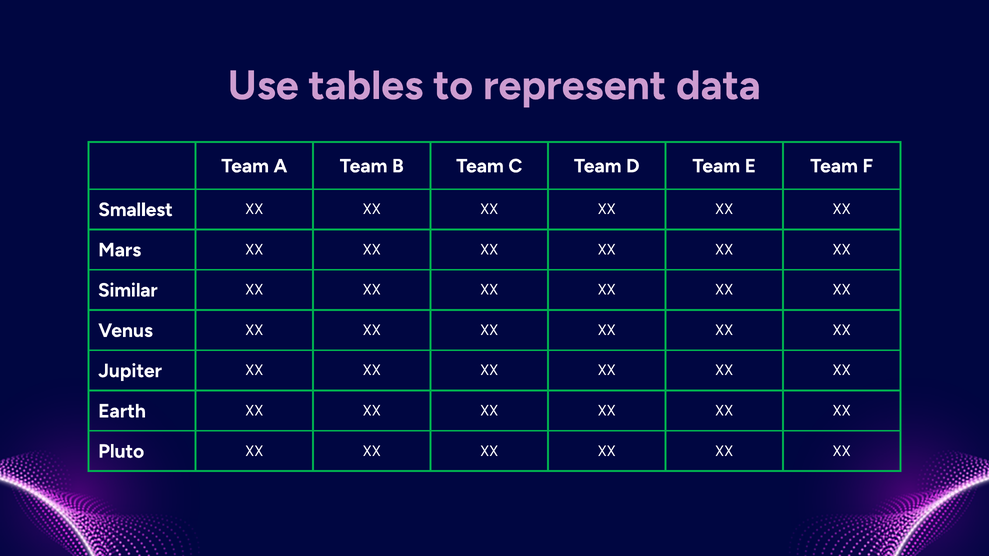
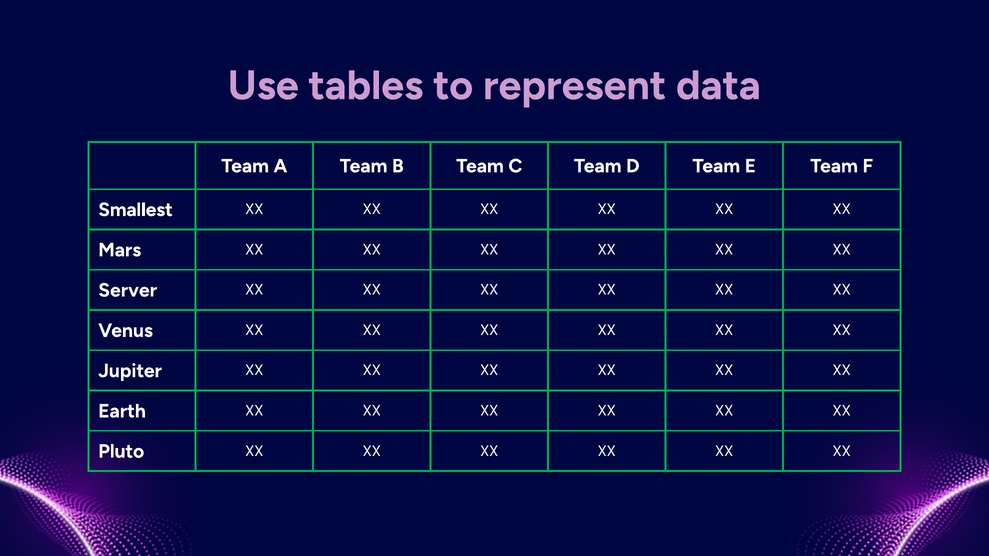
Similar: Similar -> Server
